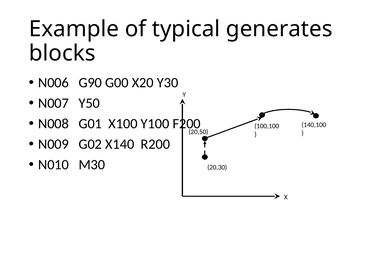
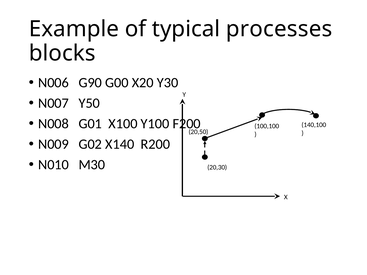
generates: generates -> processes
